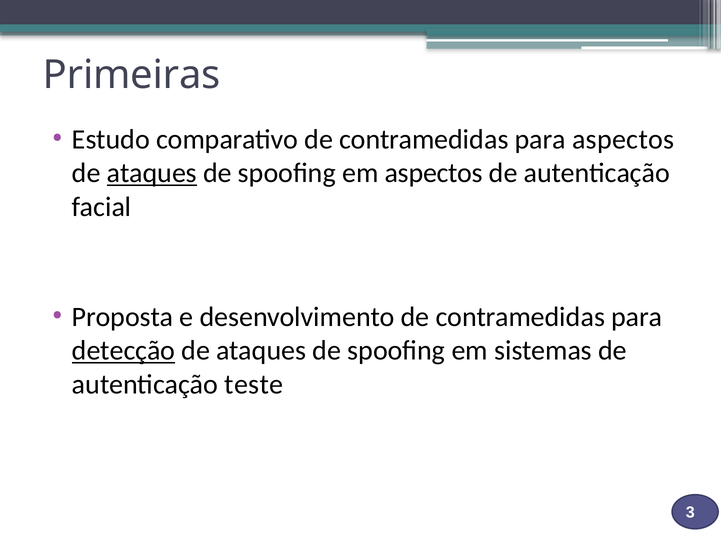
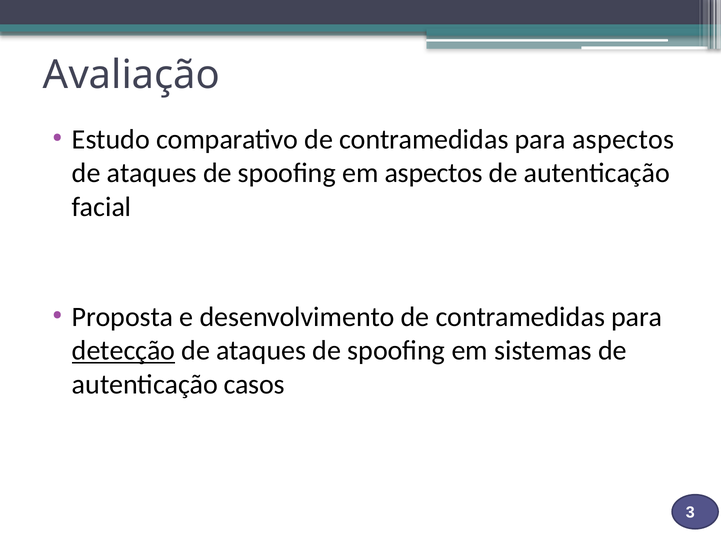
Primeiras: Primeiras -> Avaliação
ataques at (152, 173) underline: present -> none
teste: teste -> casos
